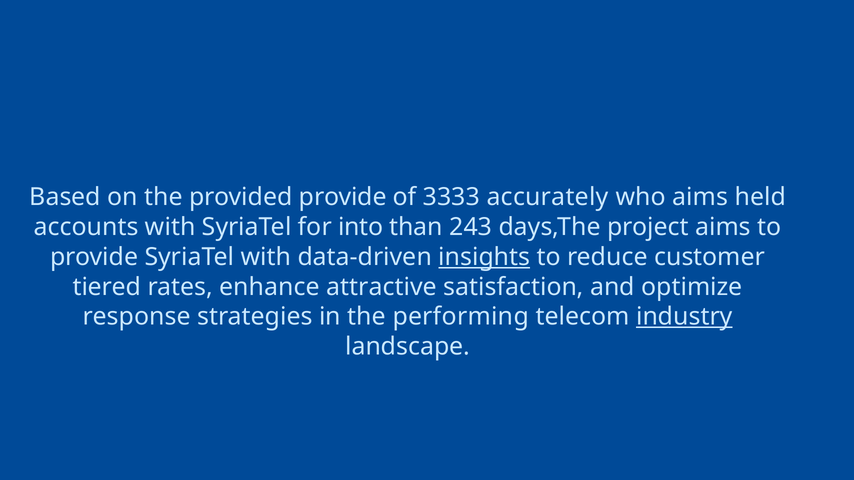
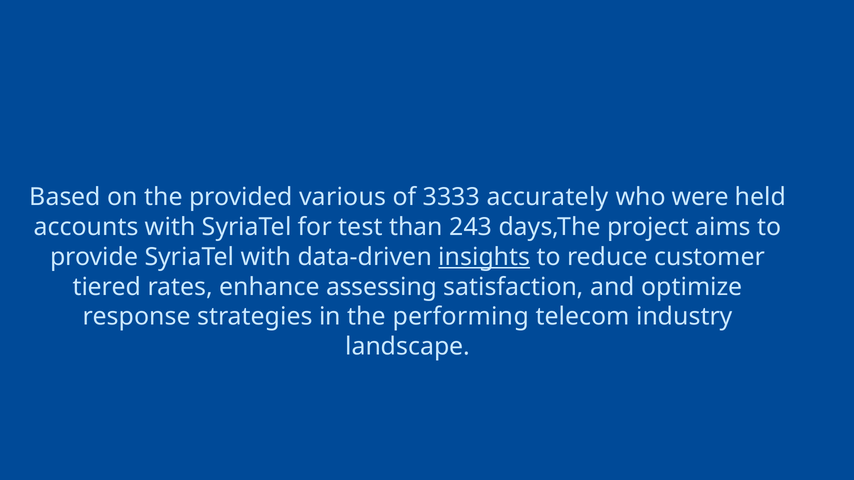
provided provide: provide -> various
who aims: aims -> were
into: into -> test
attractive: attractive -> assessing
industry underline: present -> none
